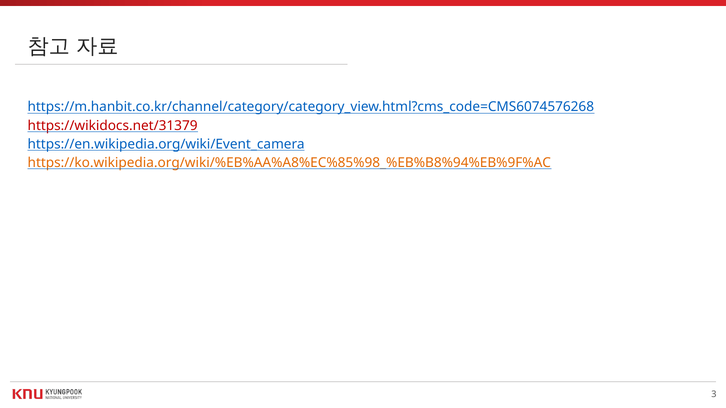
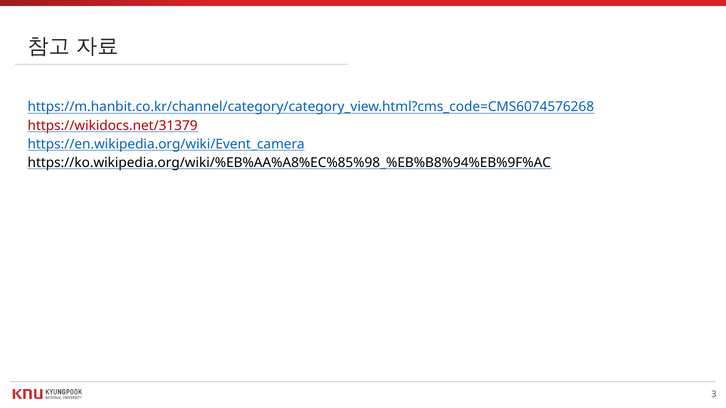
https://ko.wikipedia.org/wiki/%EB%AA%A8%EC%85%98_%EB%B8%94%EB%9F%AC colour: orange -> black
